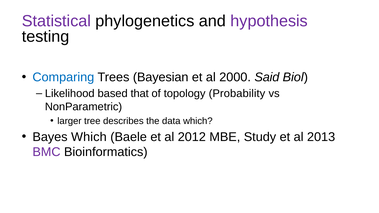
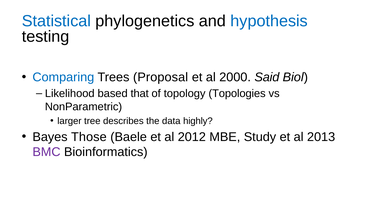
Statistical colour: purple -> blue
hypothesis colour: purple -> blue
Bayesian: Bayesian -> Proposal
Probability: Probability -> Topologies
data which: which -> highly
Bayes Which: Which -> Those
